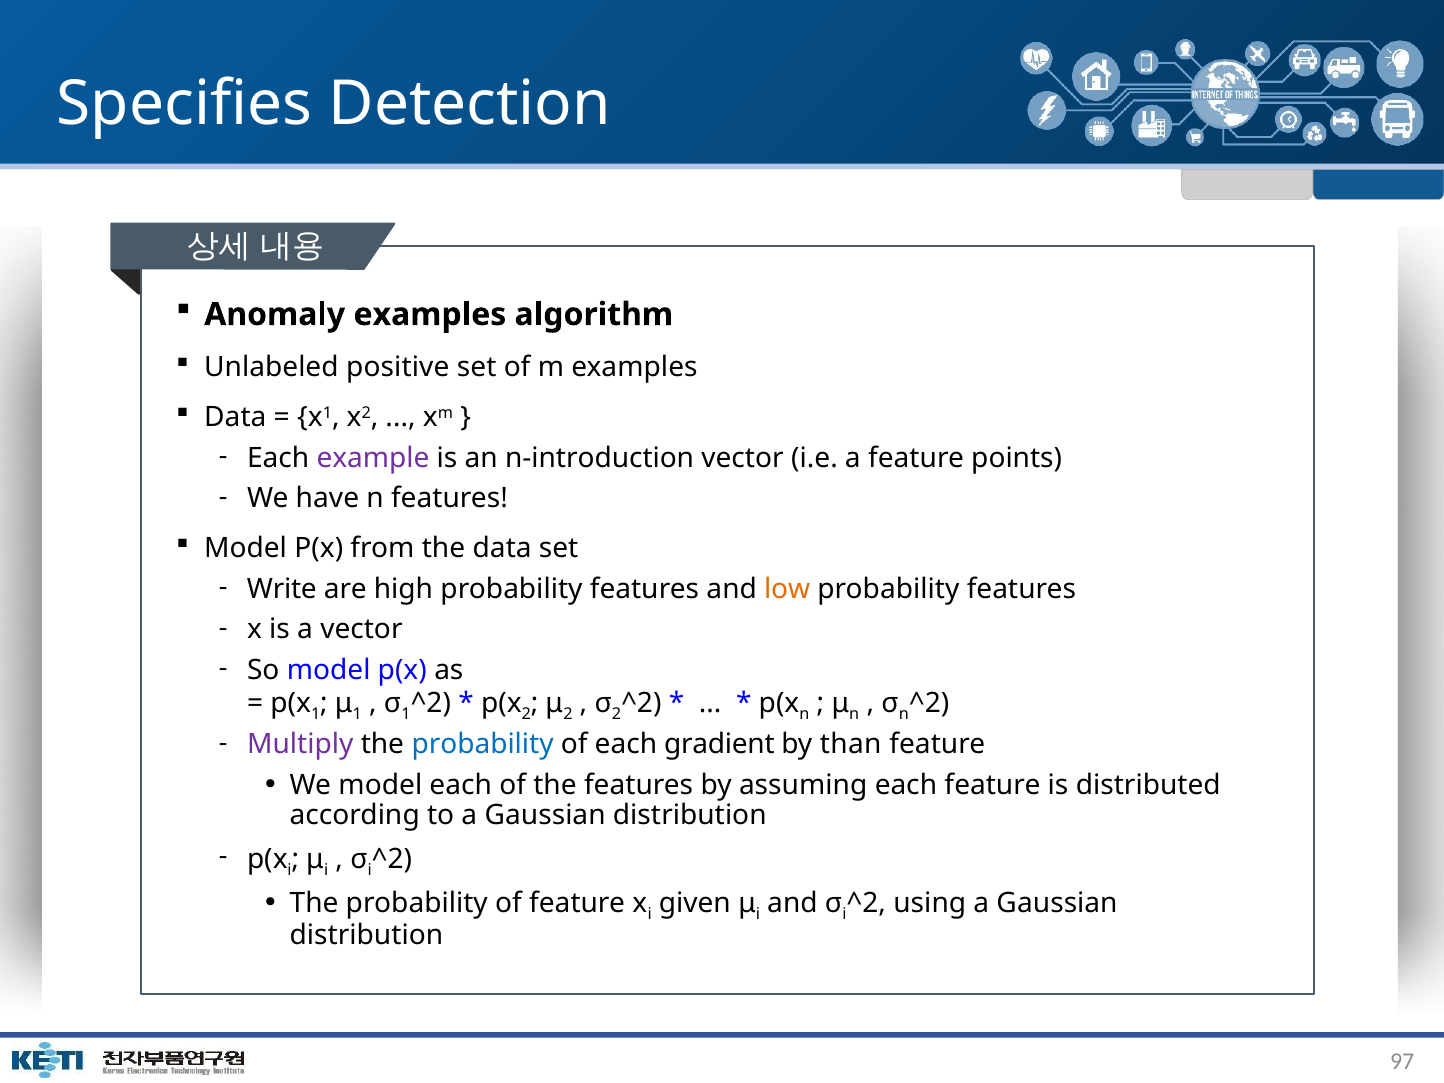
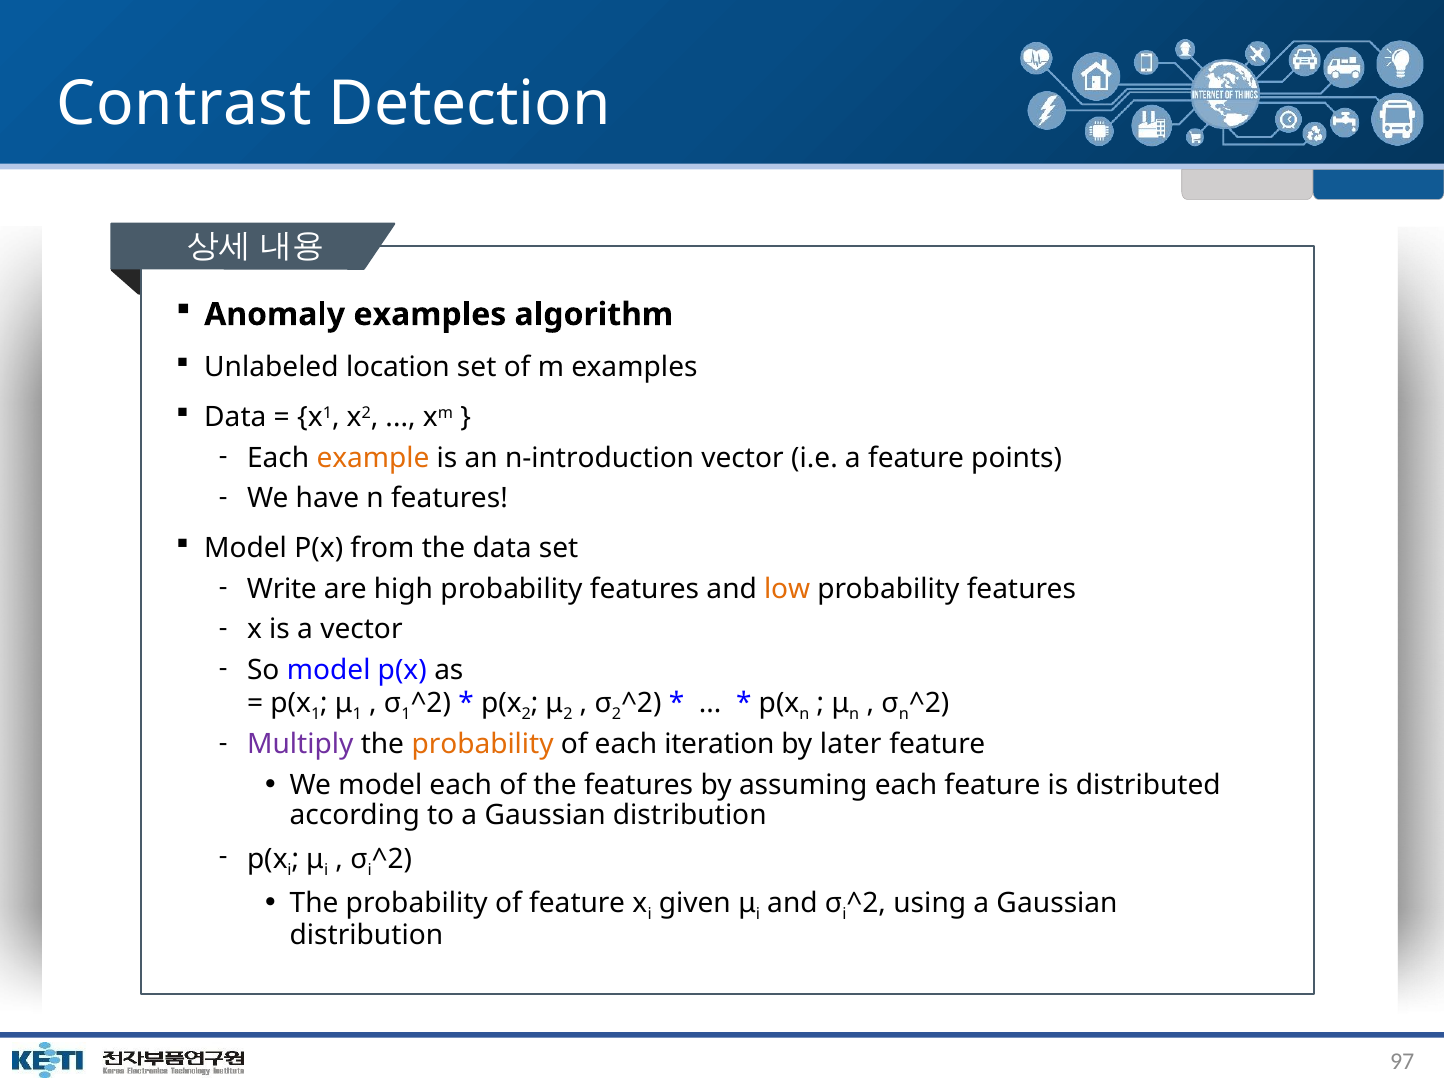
Specifies: Specifies -> Contrast
positive: positive -> location
example colour: purple -> orange
probability at (483, 745) colour: blue -> orange
gradient: gradient -> iteration
than: than -> later
